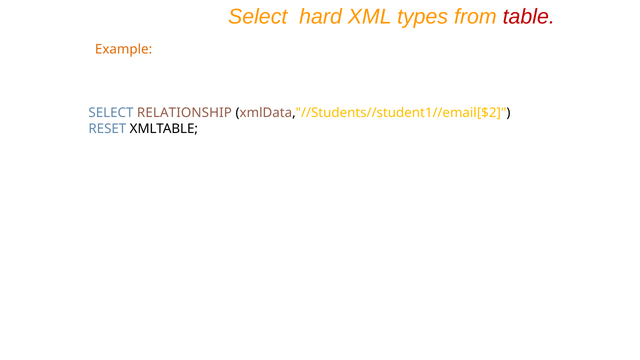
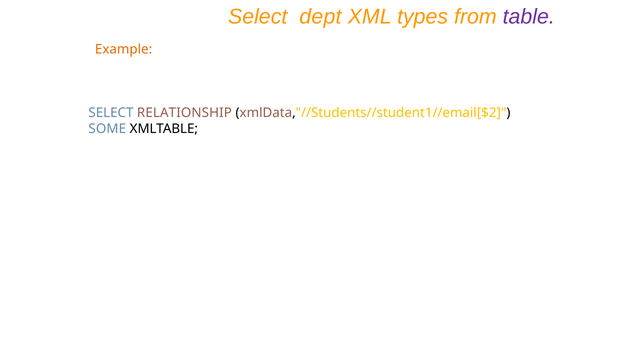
hard: hard -> dept
table colour: red -> purple
RESET: RESET -> SOME
